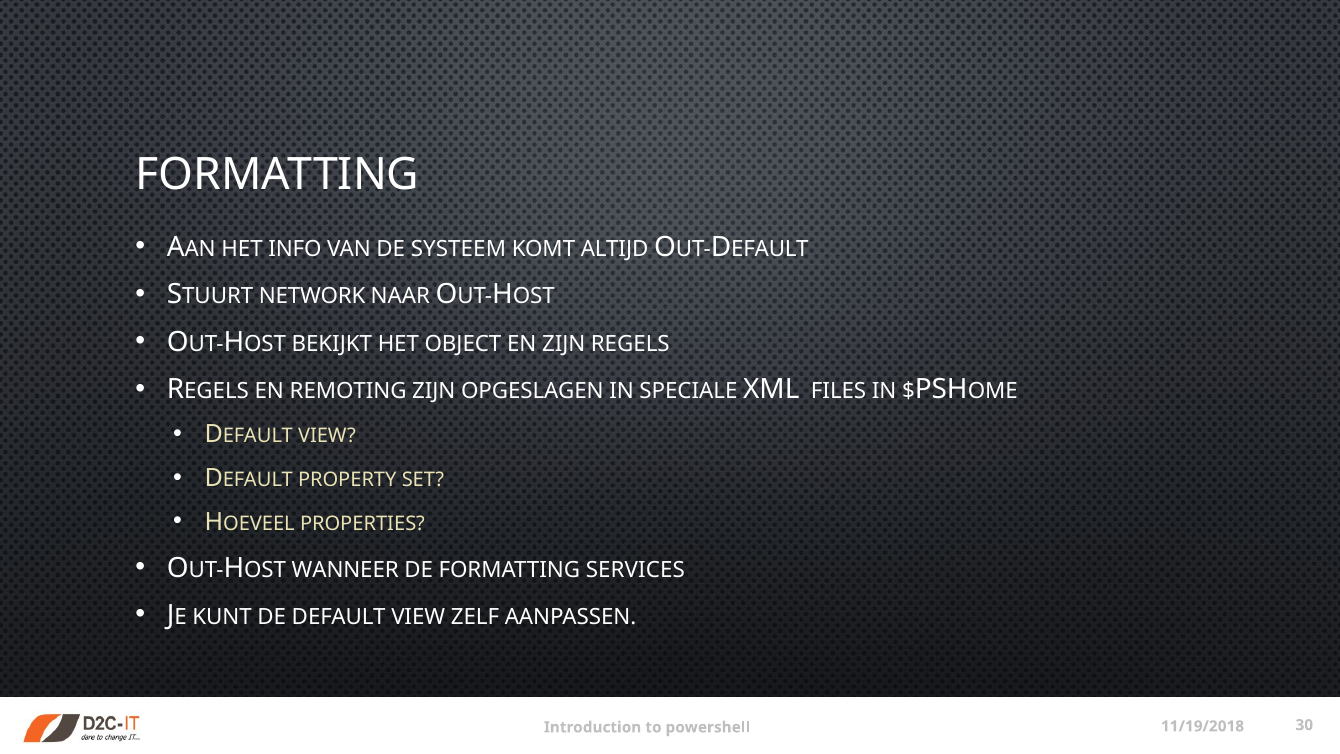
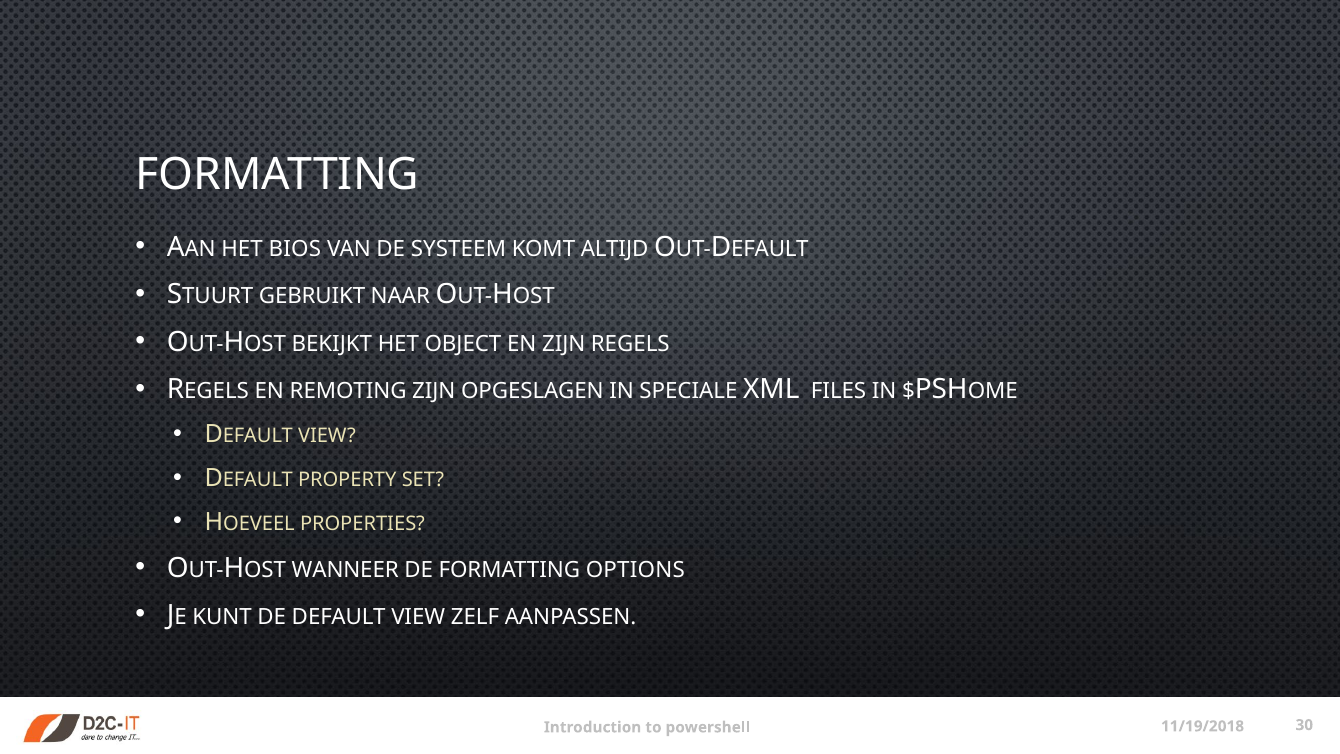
INFO: INFO -> BIOS
NETWORK: NETWORK -> GEBRUIKT
SERVICES: SERVICES -> OPTIONS
